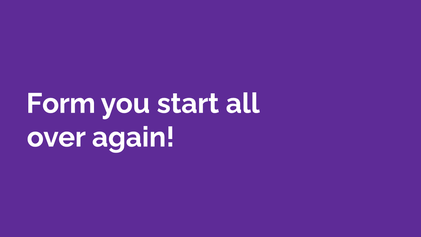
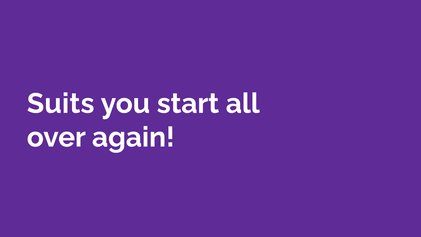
Form: Form -> Suits
